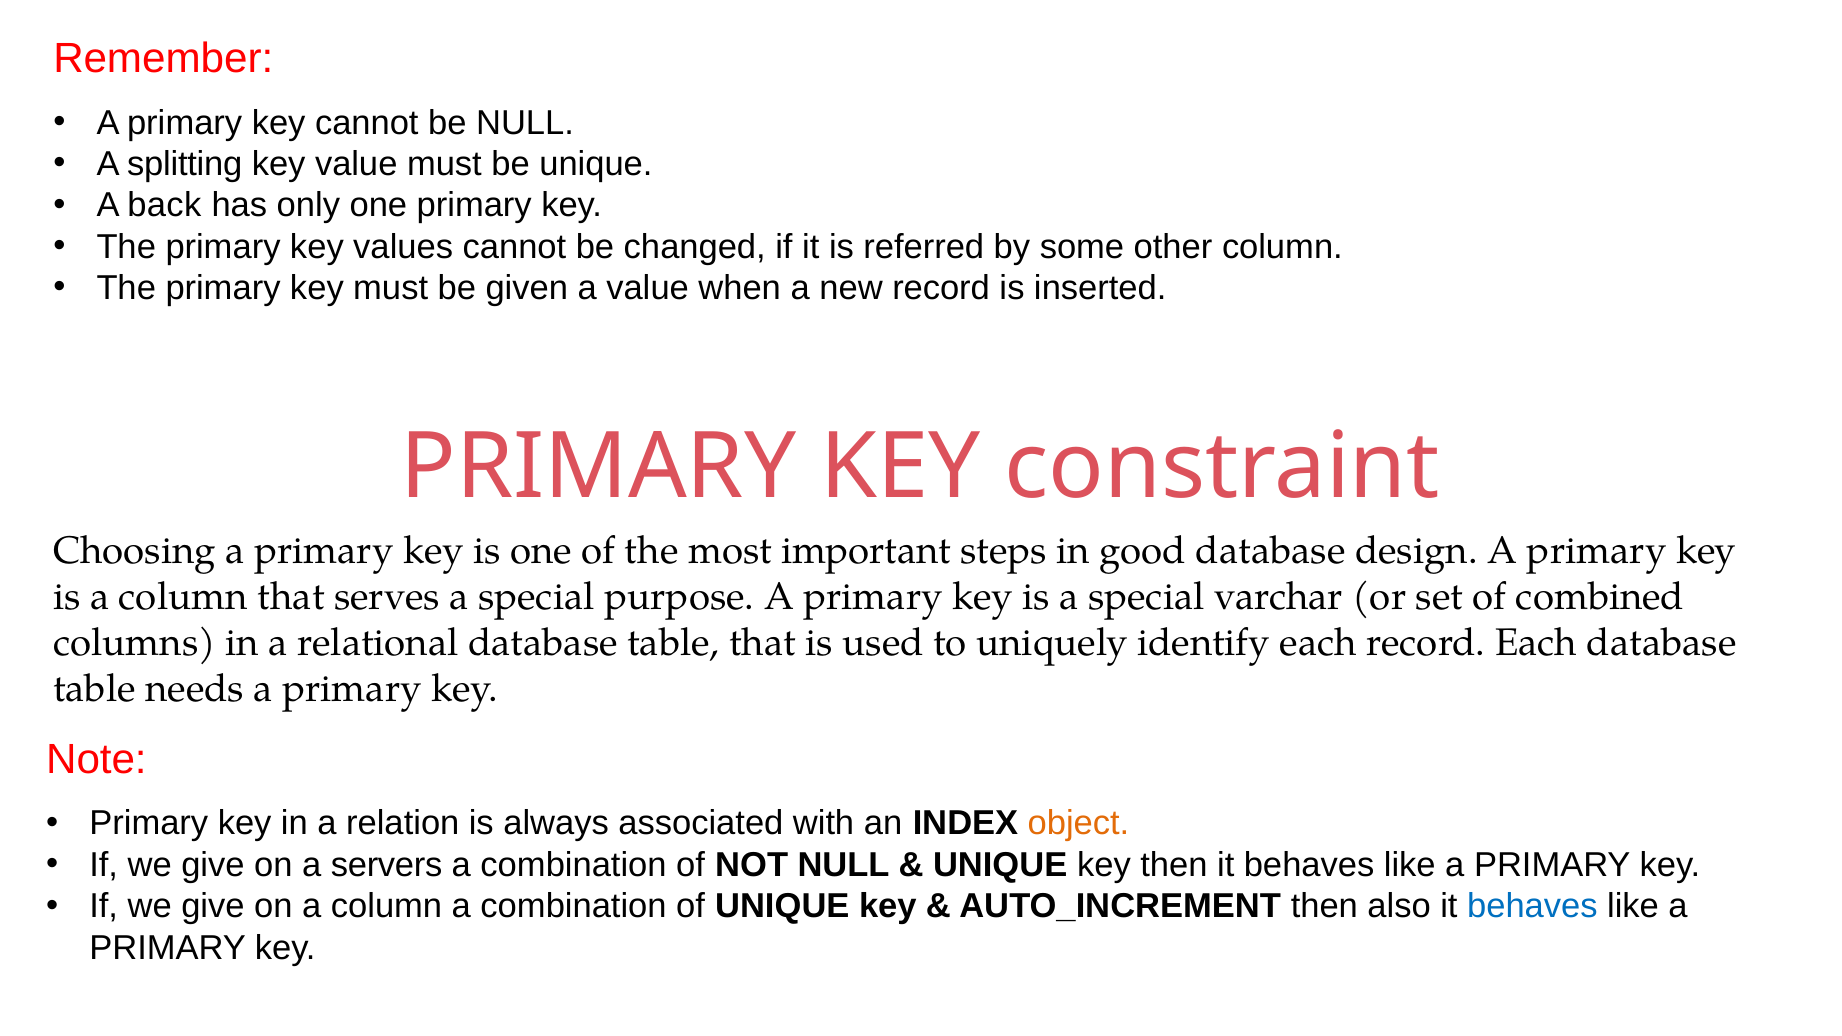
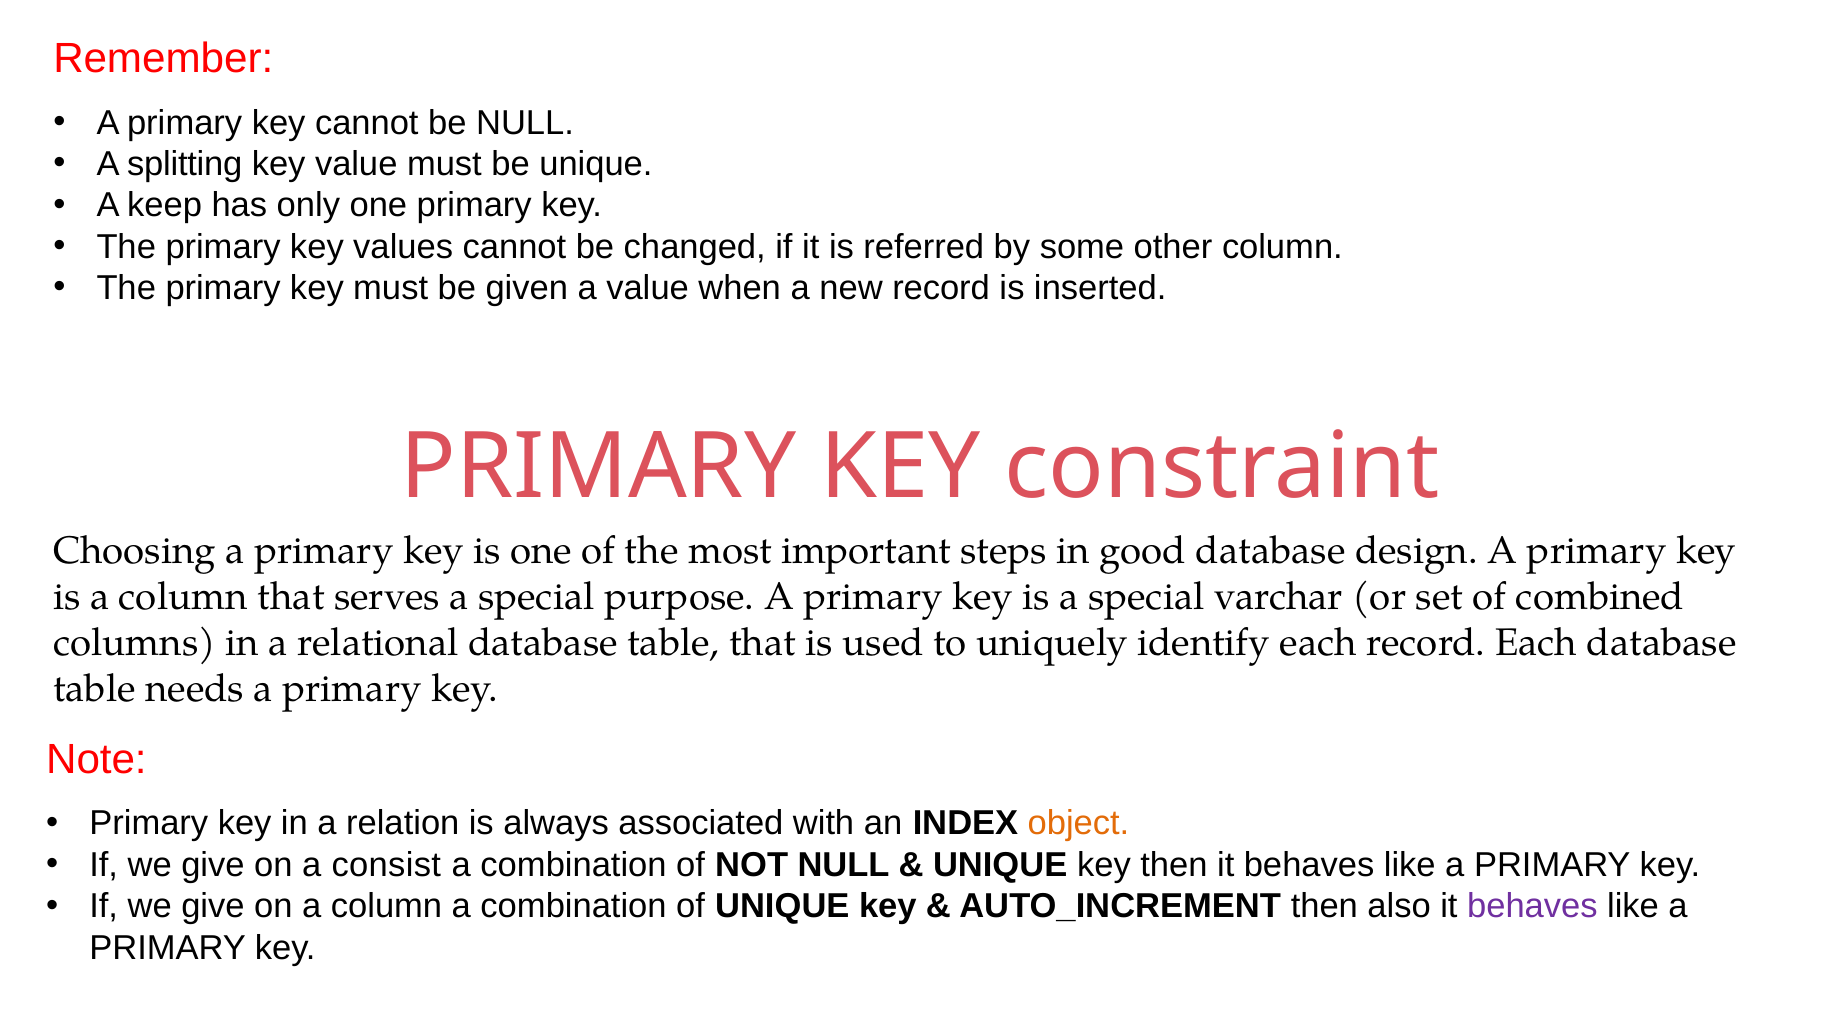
back: back -> keep
servers: servers -> consist
behaves at (1532, 907) colour: blue -> purple
